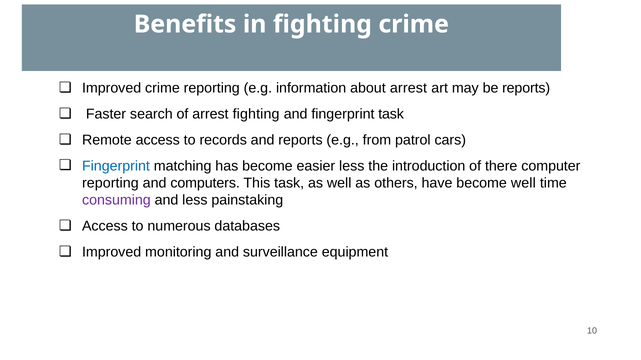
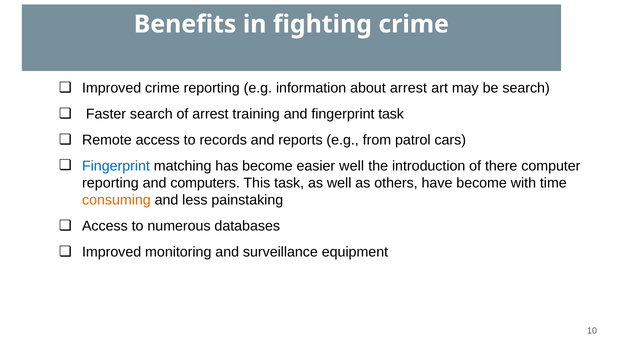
be reports: reports -> search
arrest fighting: fighting -> training
easier less: less -> well
become well: well -> with
consuming colour: purple -> orange
